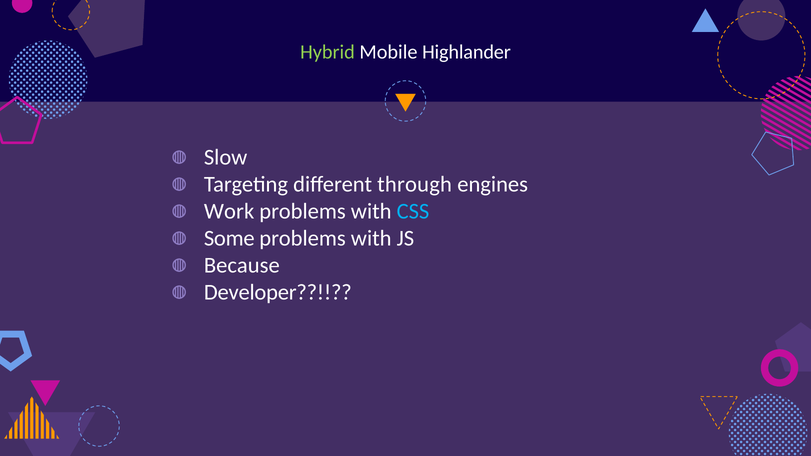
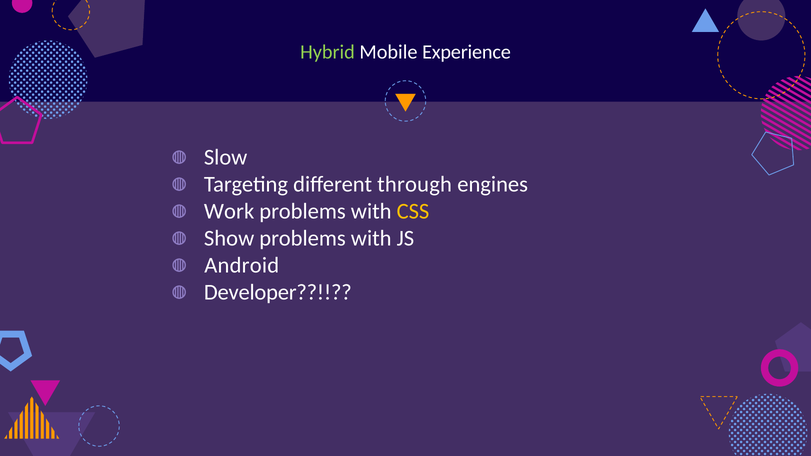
Highlander: Highlander -> Experience
CSS colour: light blue -> yellow
Some: Some -> Show
Because: Because -> Android
